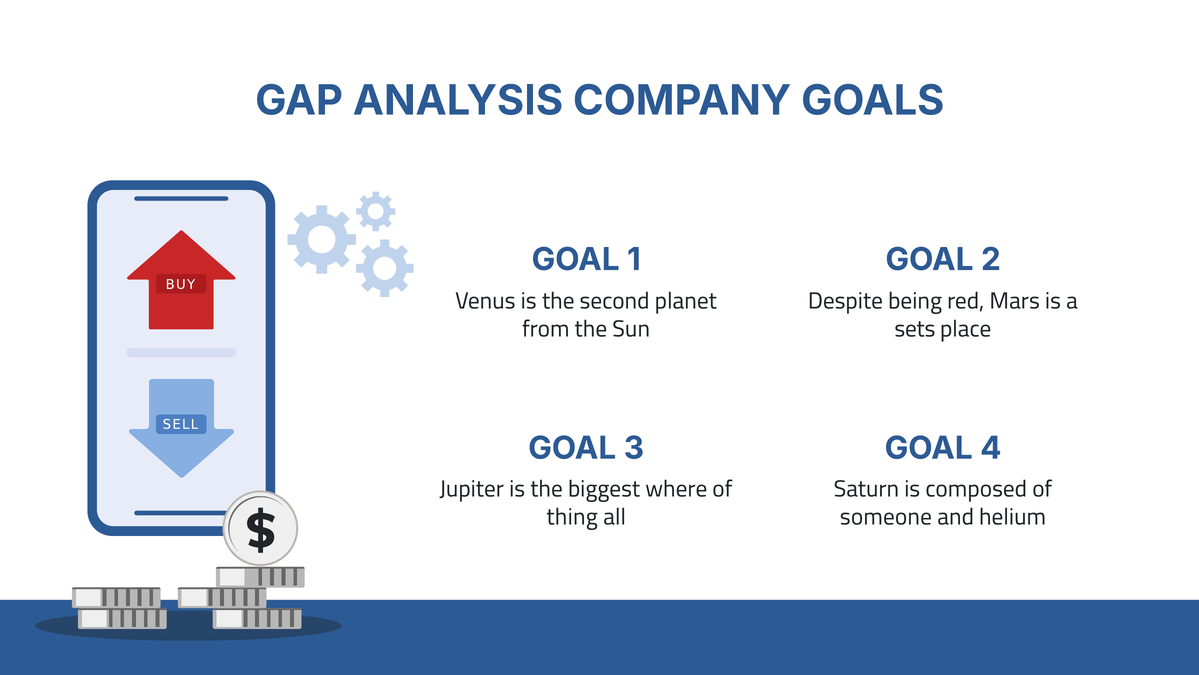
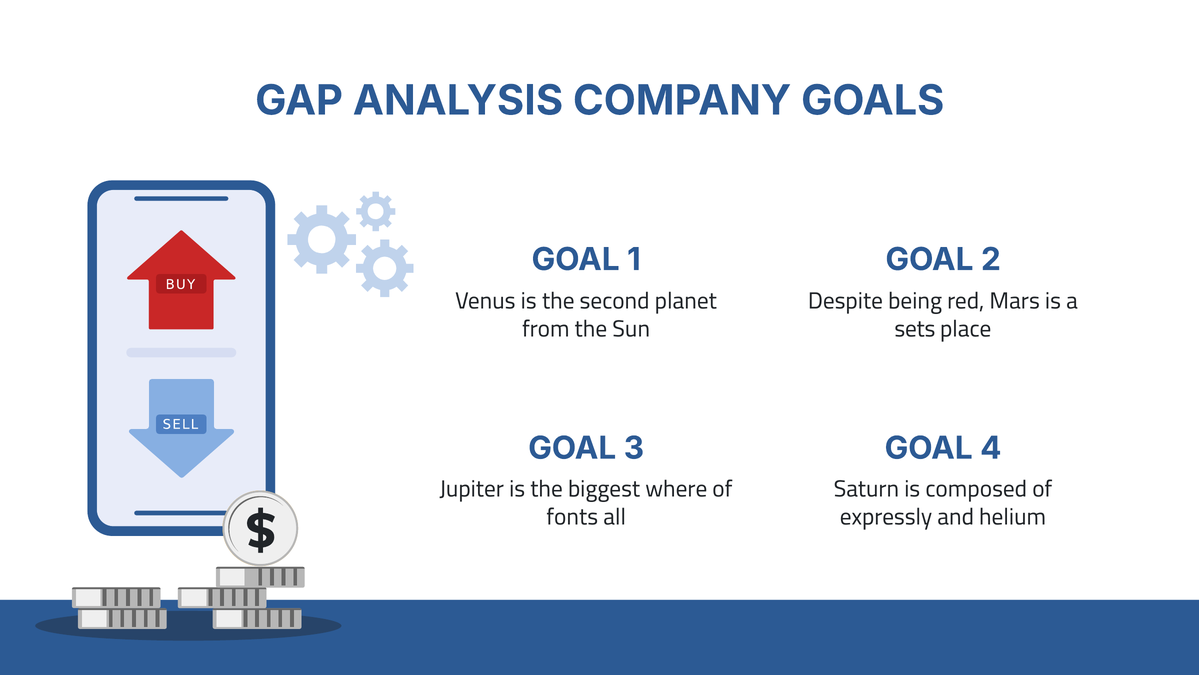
thing: thing -> fonts
someone: someone -> expressly
